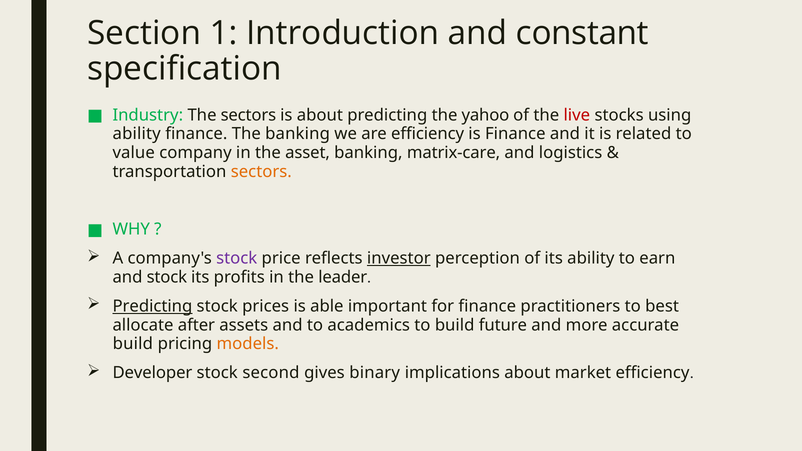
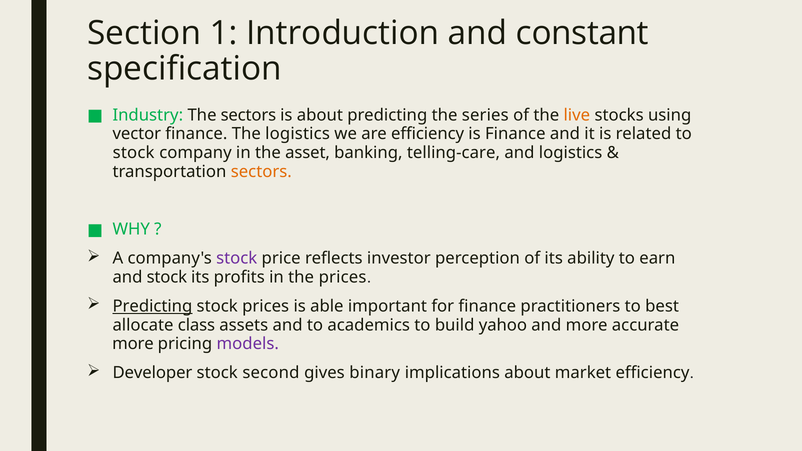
yahoo: yahoo -> series
live colour: red -> orange
ability at (137, 134): ability -> vector
The banking: banking -> logistics
value at (134, 153): value -> stock
matrix-care: matrix-care -> telling-care
investor underline: present -> none
the leader: leader -> prices
after: after -> class
future: future -> yahoo
build at (133, 344): build -> more
models colour: orange -> purple
